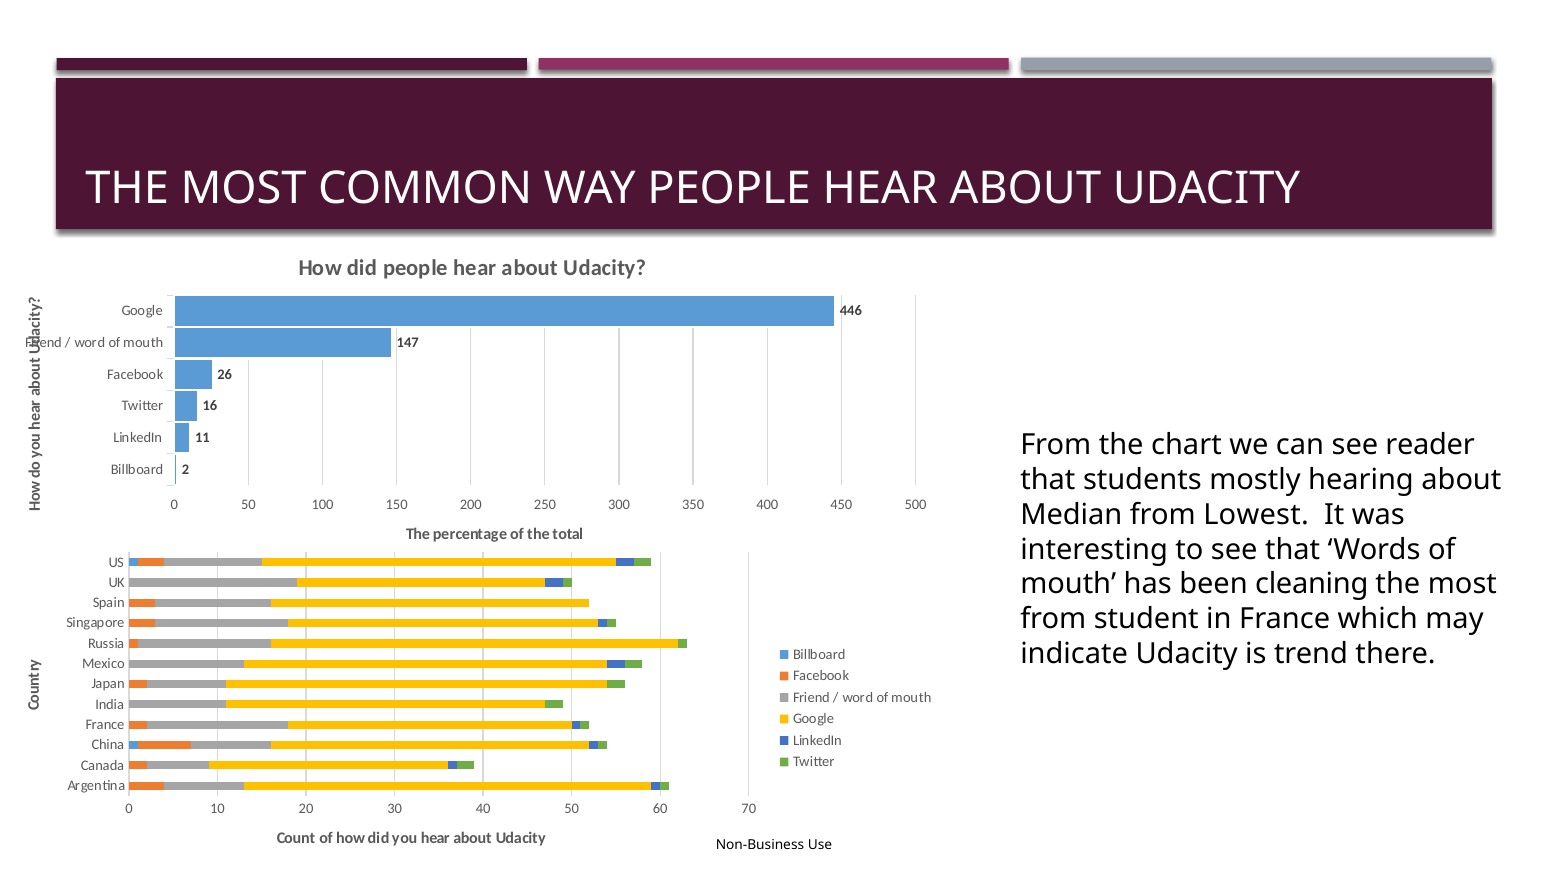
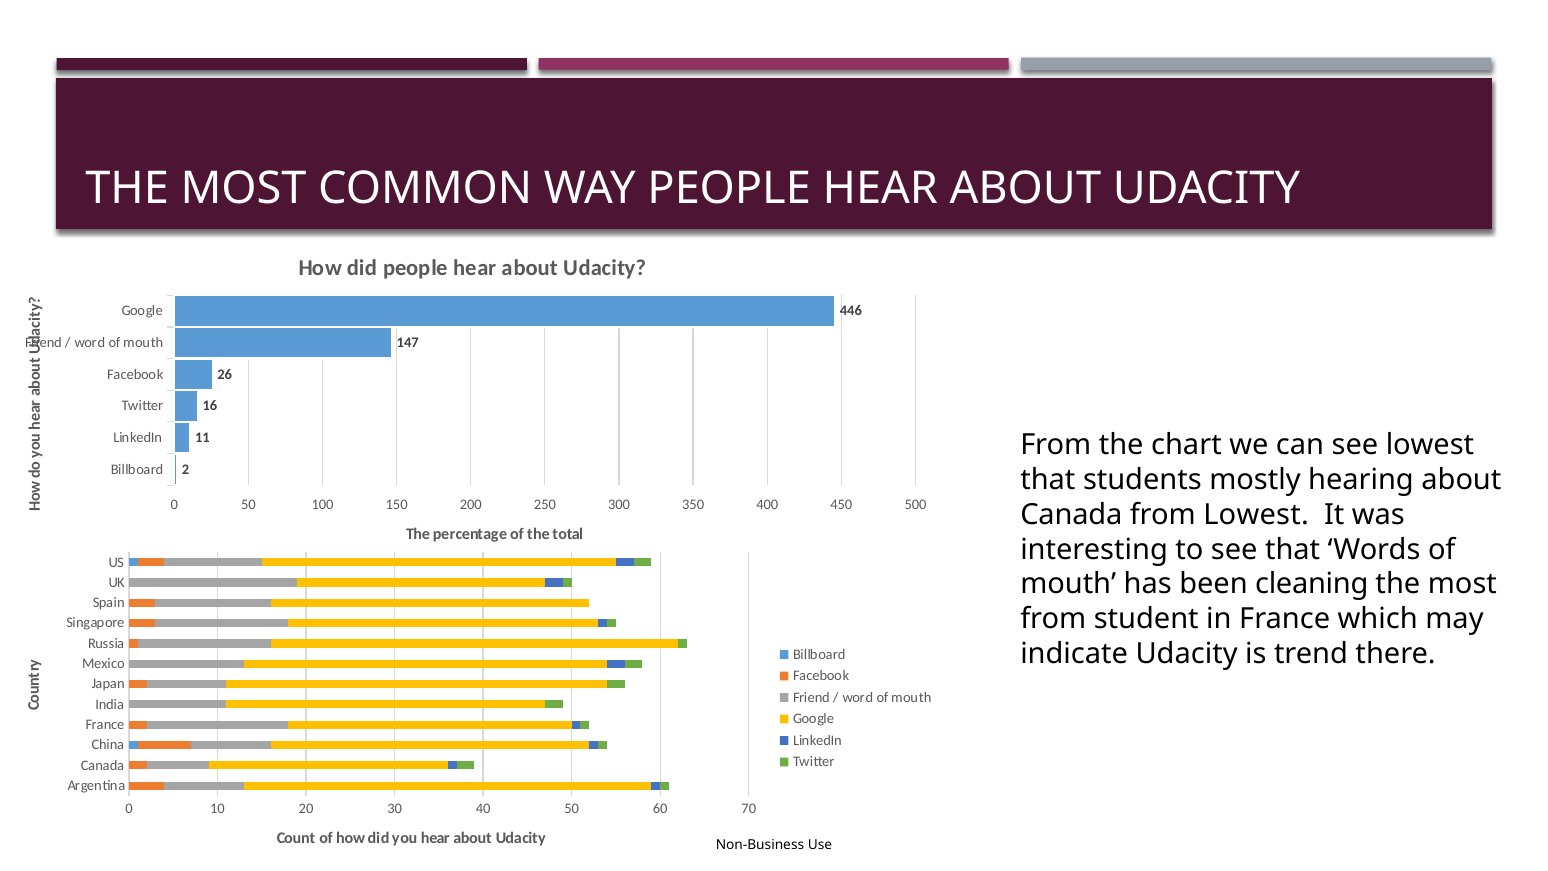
see reader: reader -> lowest
Median at (1071, 515): Median -> Canada
